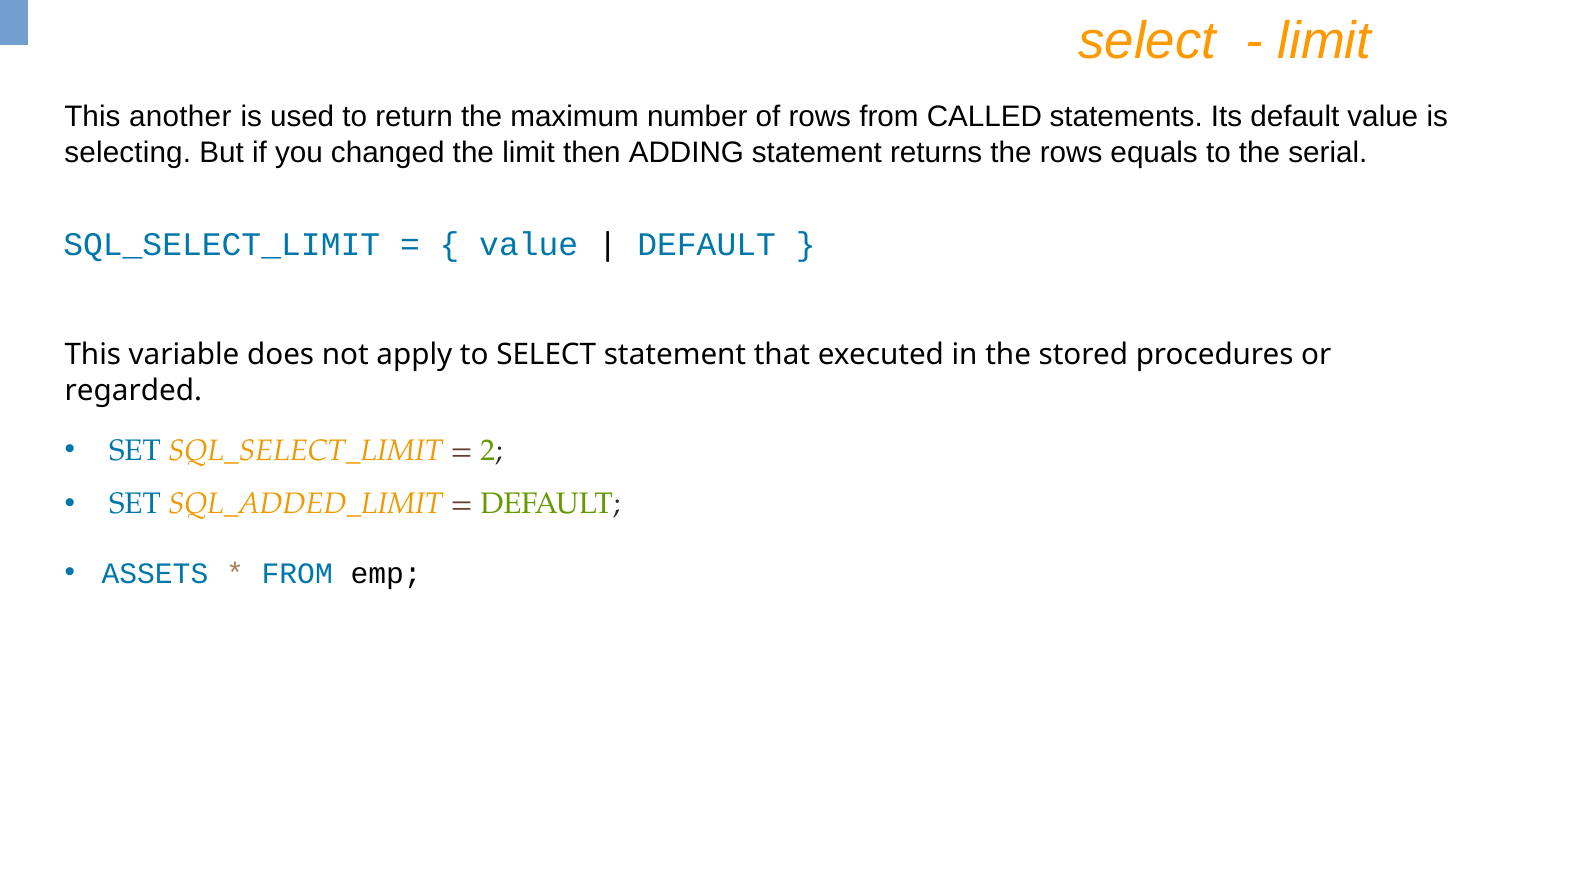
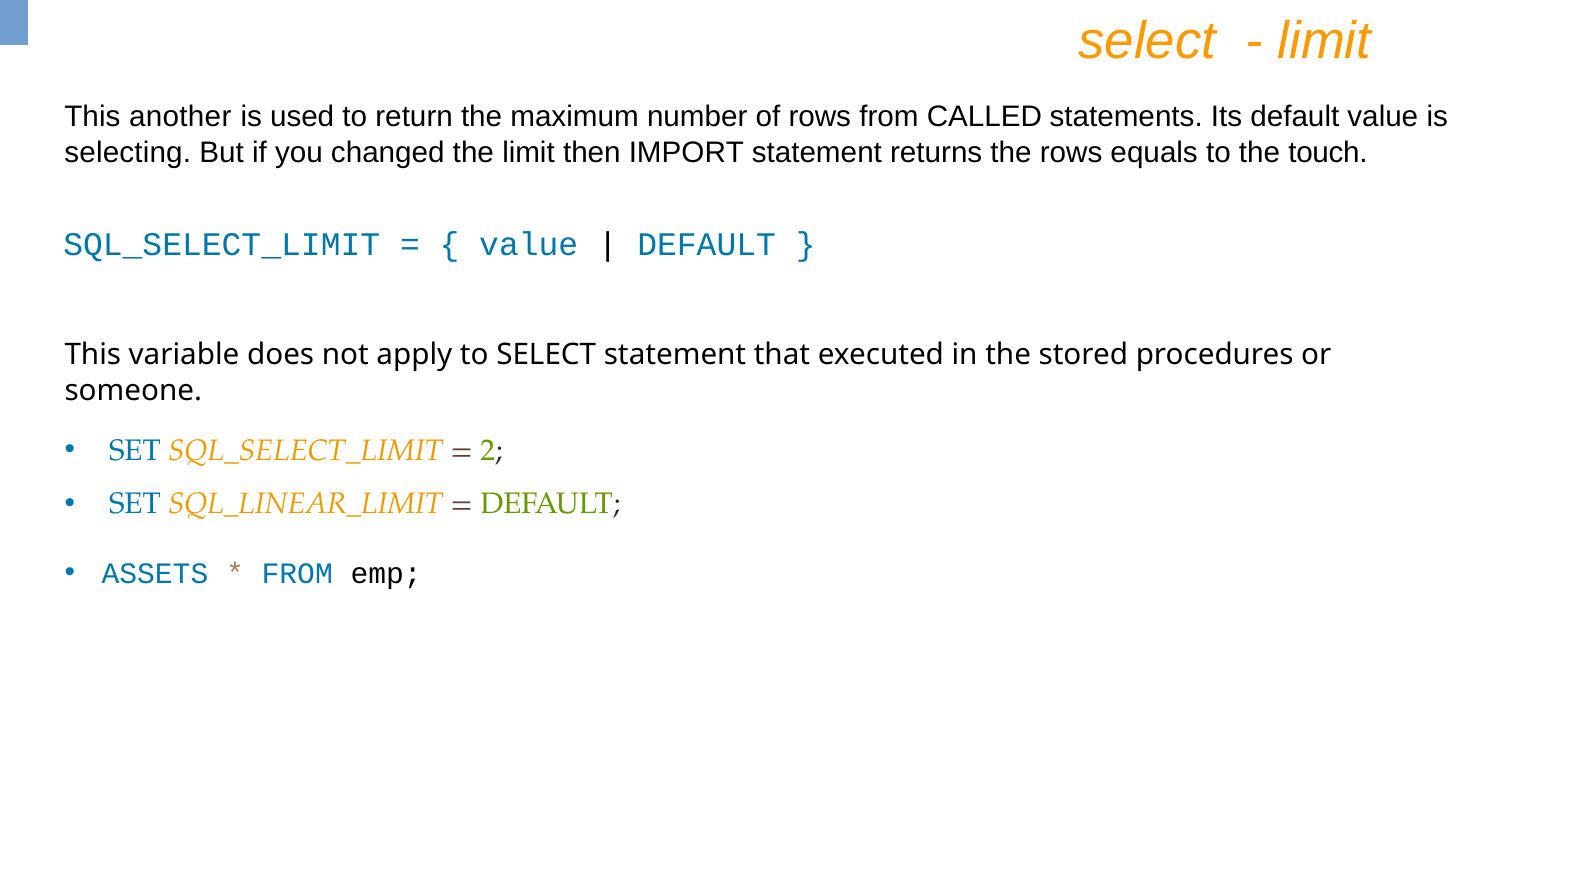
ADDING: ADDING -> IMPORT
serial: serial -> touch
regarded: regarded -> someone
SQL_ADDED_LIMIT: SQL_ADDED_LIMIT -> SQL_LINEAR_LIMIT
